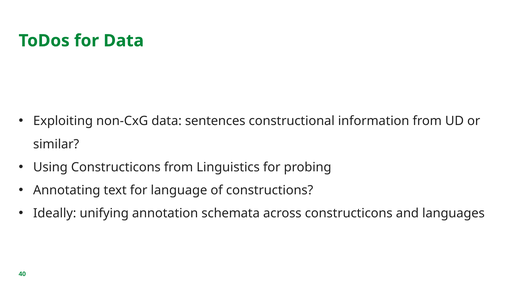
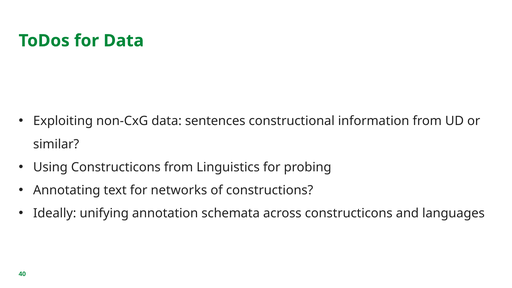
language: language -> networks
